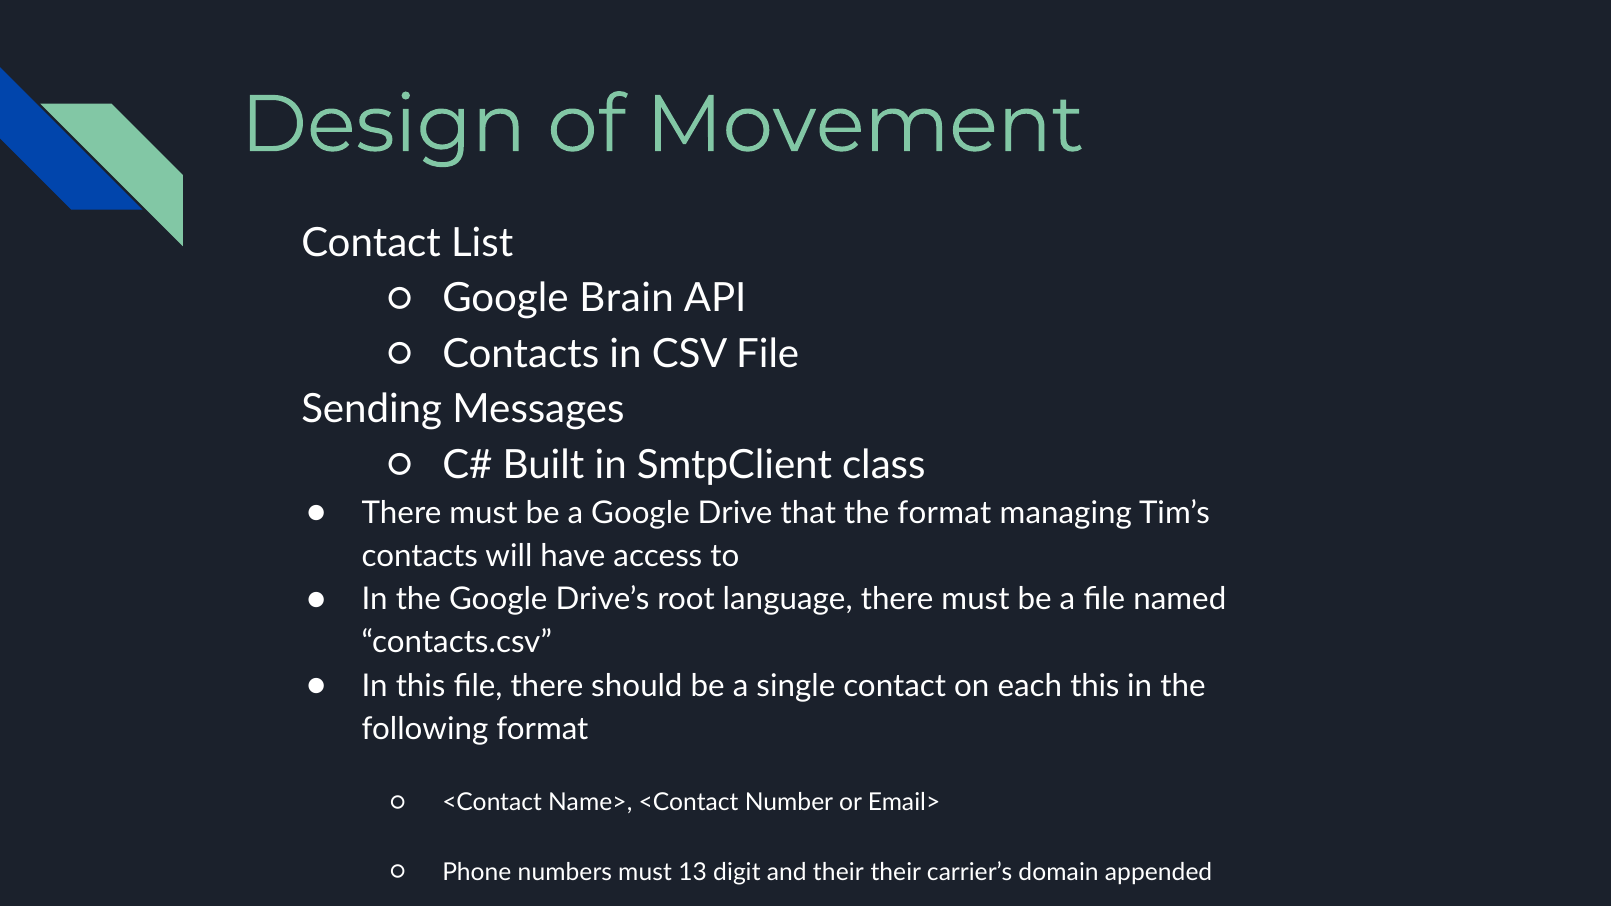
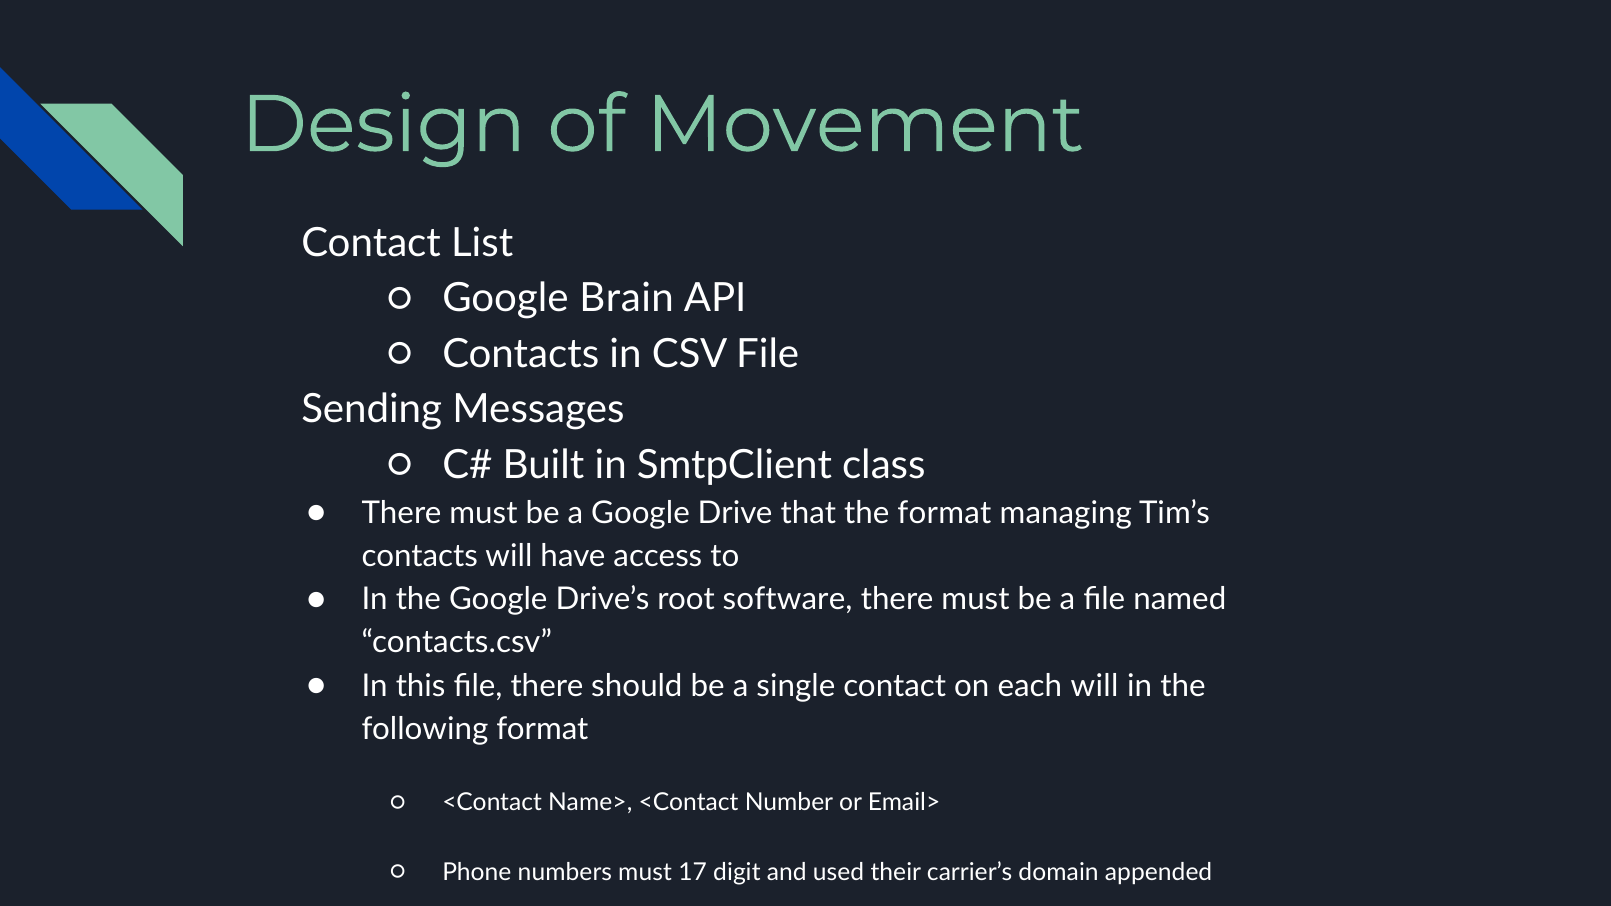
language: language -> software
each this: this -> will
13: 13 -> 17
and their: their -> used
